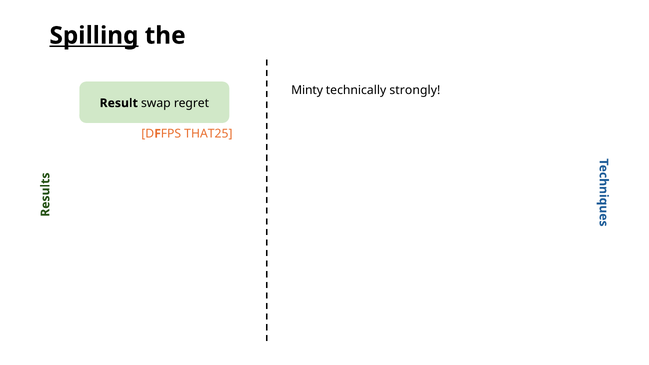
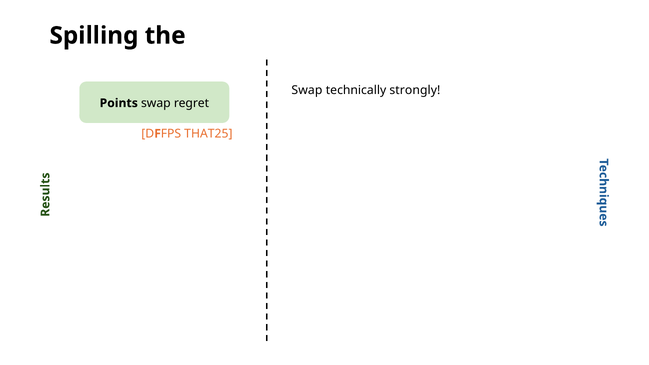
Spilling underline: present -> none
Minty at (307, 90): Minty -> Swap
Result: Result -> Points
